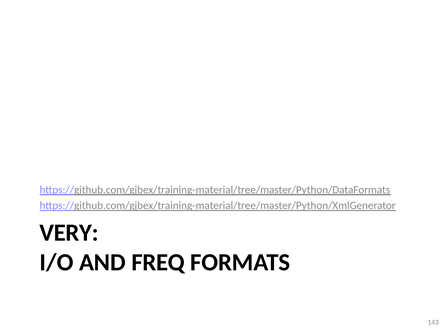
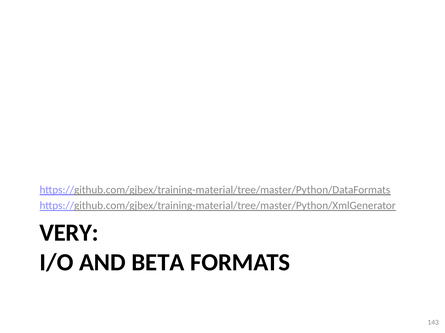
FREQ: FREQ -> BETA
